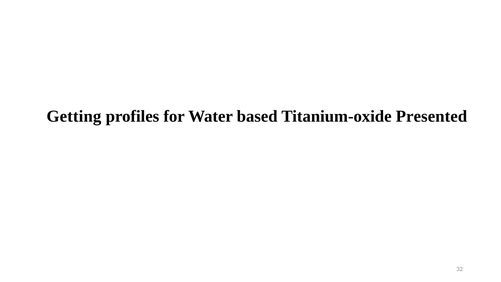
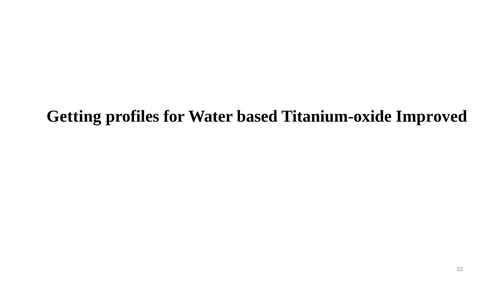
Presented: Presented -> Improved
